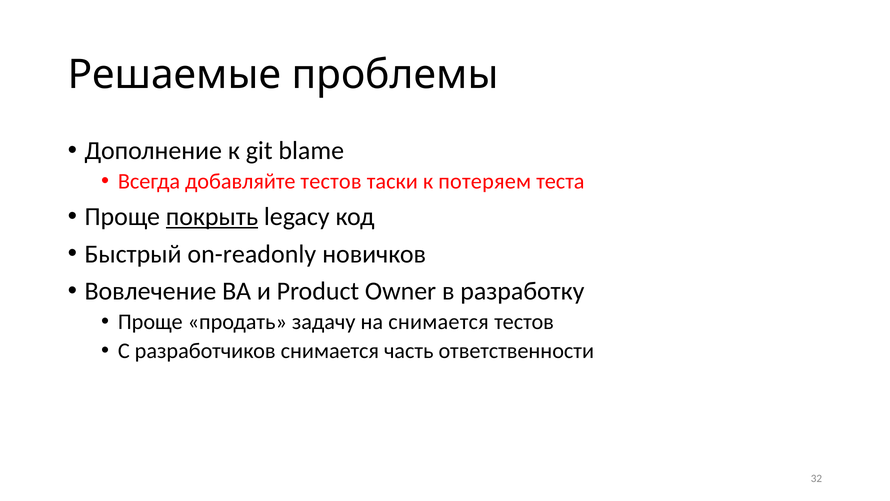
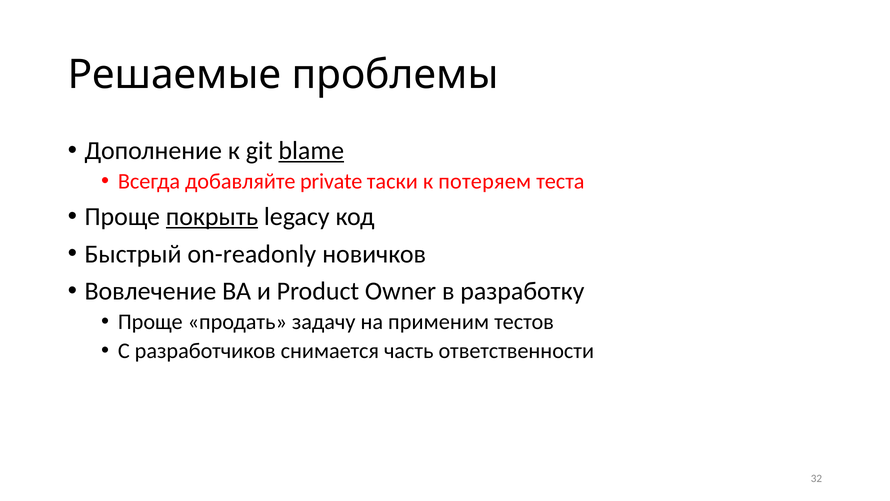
blame underline: none -> present
добавляйте тестов: тестов -> private
на снимается: снимается -> применим
